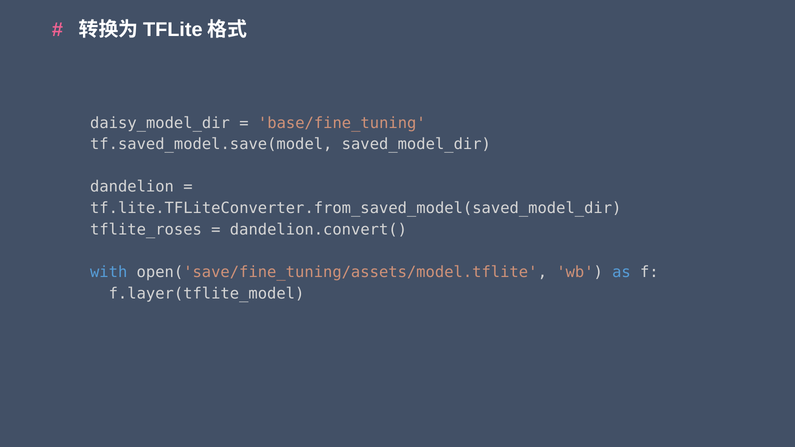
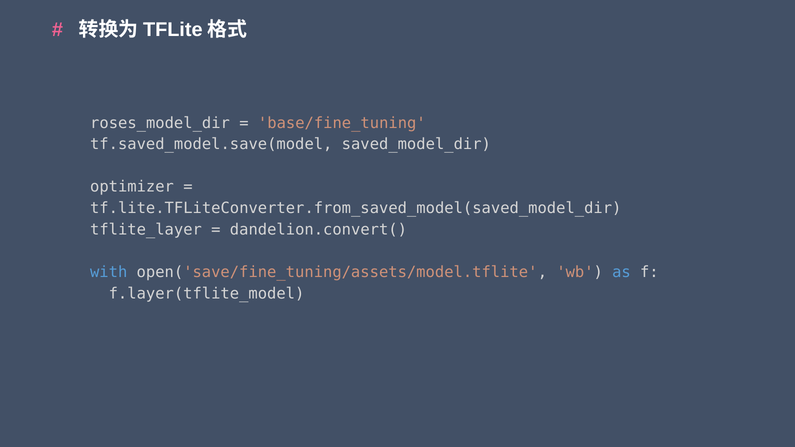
daisy_model_dir: daisy_model_dir -> roses_model_dir
dandelion: dandelion -> optimizer
tflite_roses: tflite_roses -> tflite_layer
